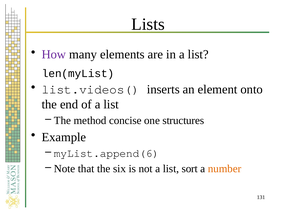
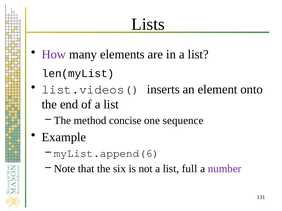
structures: structures -> sequence
sort: sort -> full
number colour: orange -> purple
